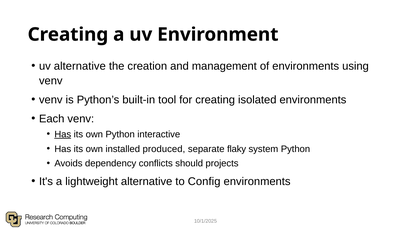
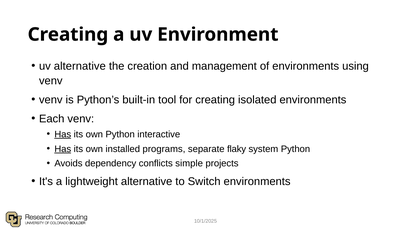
Has at (63, 149) underline: none -> present
produced: produced -> programs
should: should -> simple
Config: Config -> Switch
